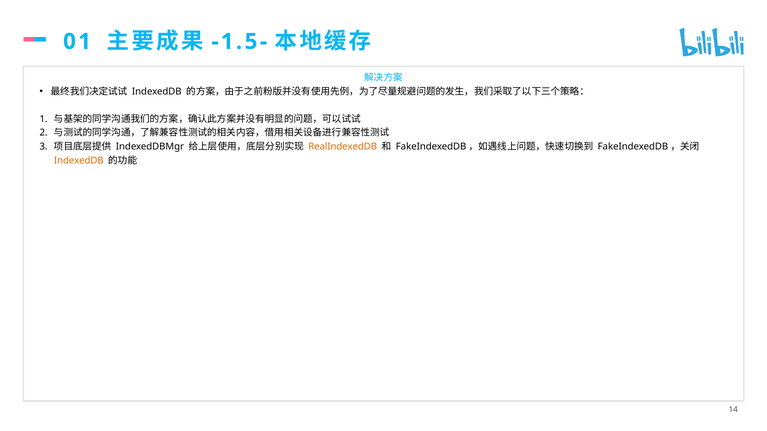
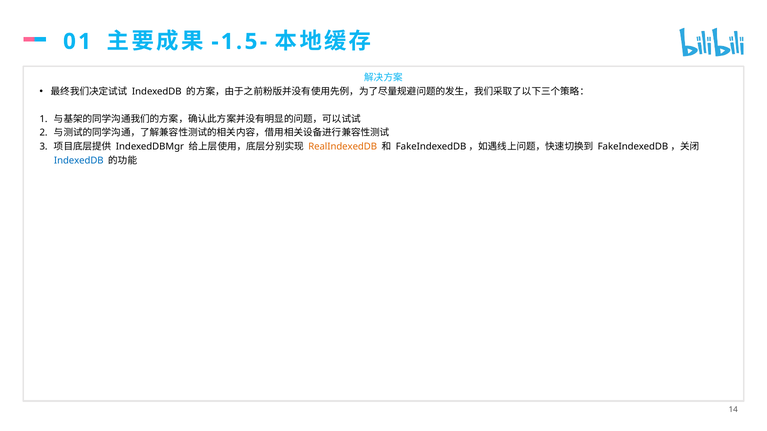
IndexedDB at (79, 161) colour: orange -> blue
